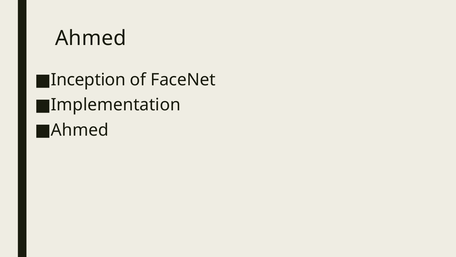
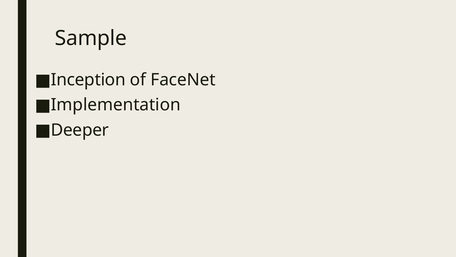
Ahmed at (91, 38): Ahmed -> Sample
Ahmed at (80, 130): Ahmed -> Deeper
